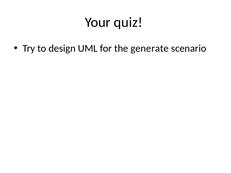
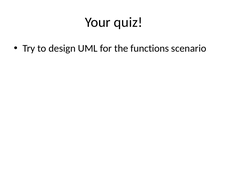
generate: generate -> functions
